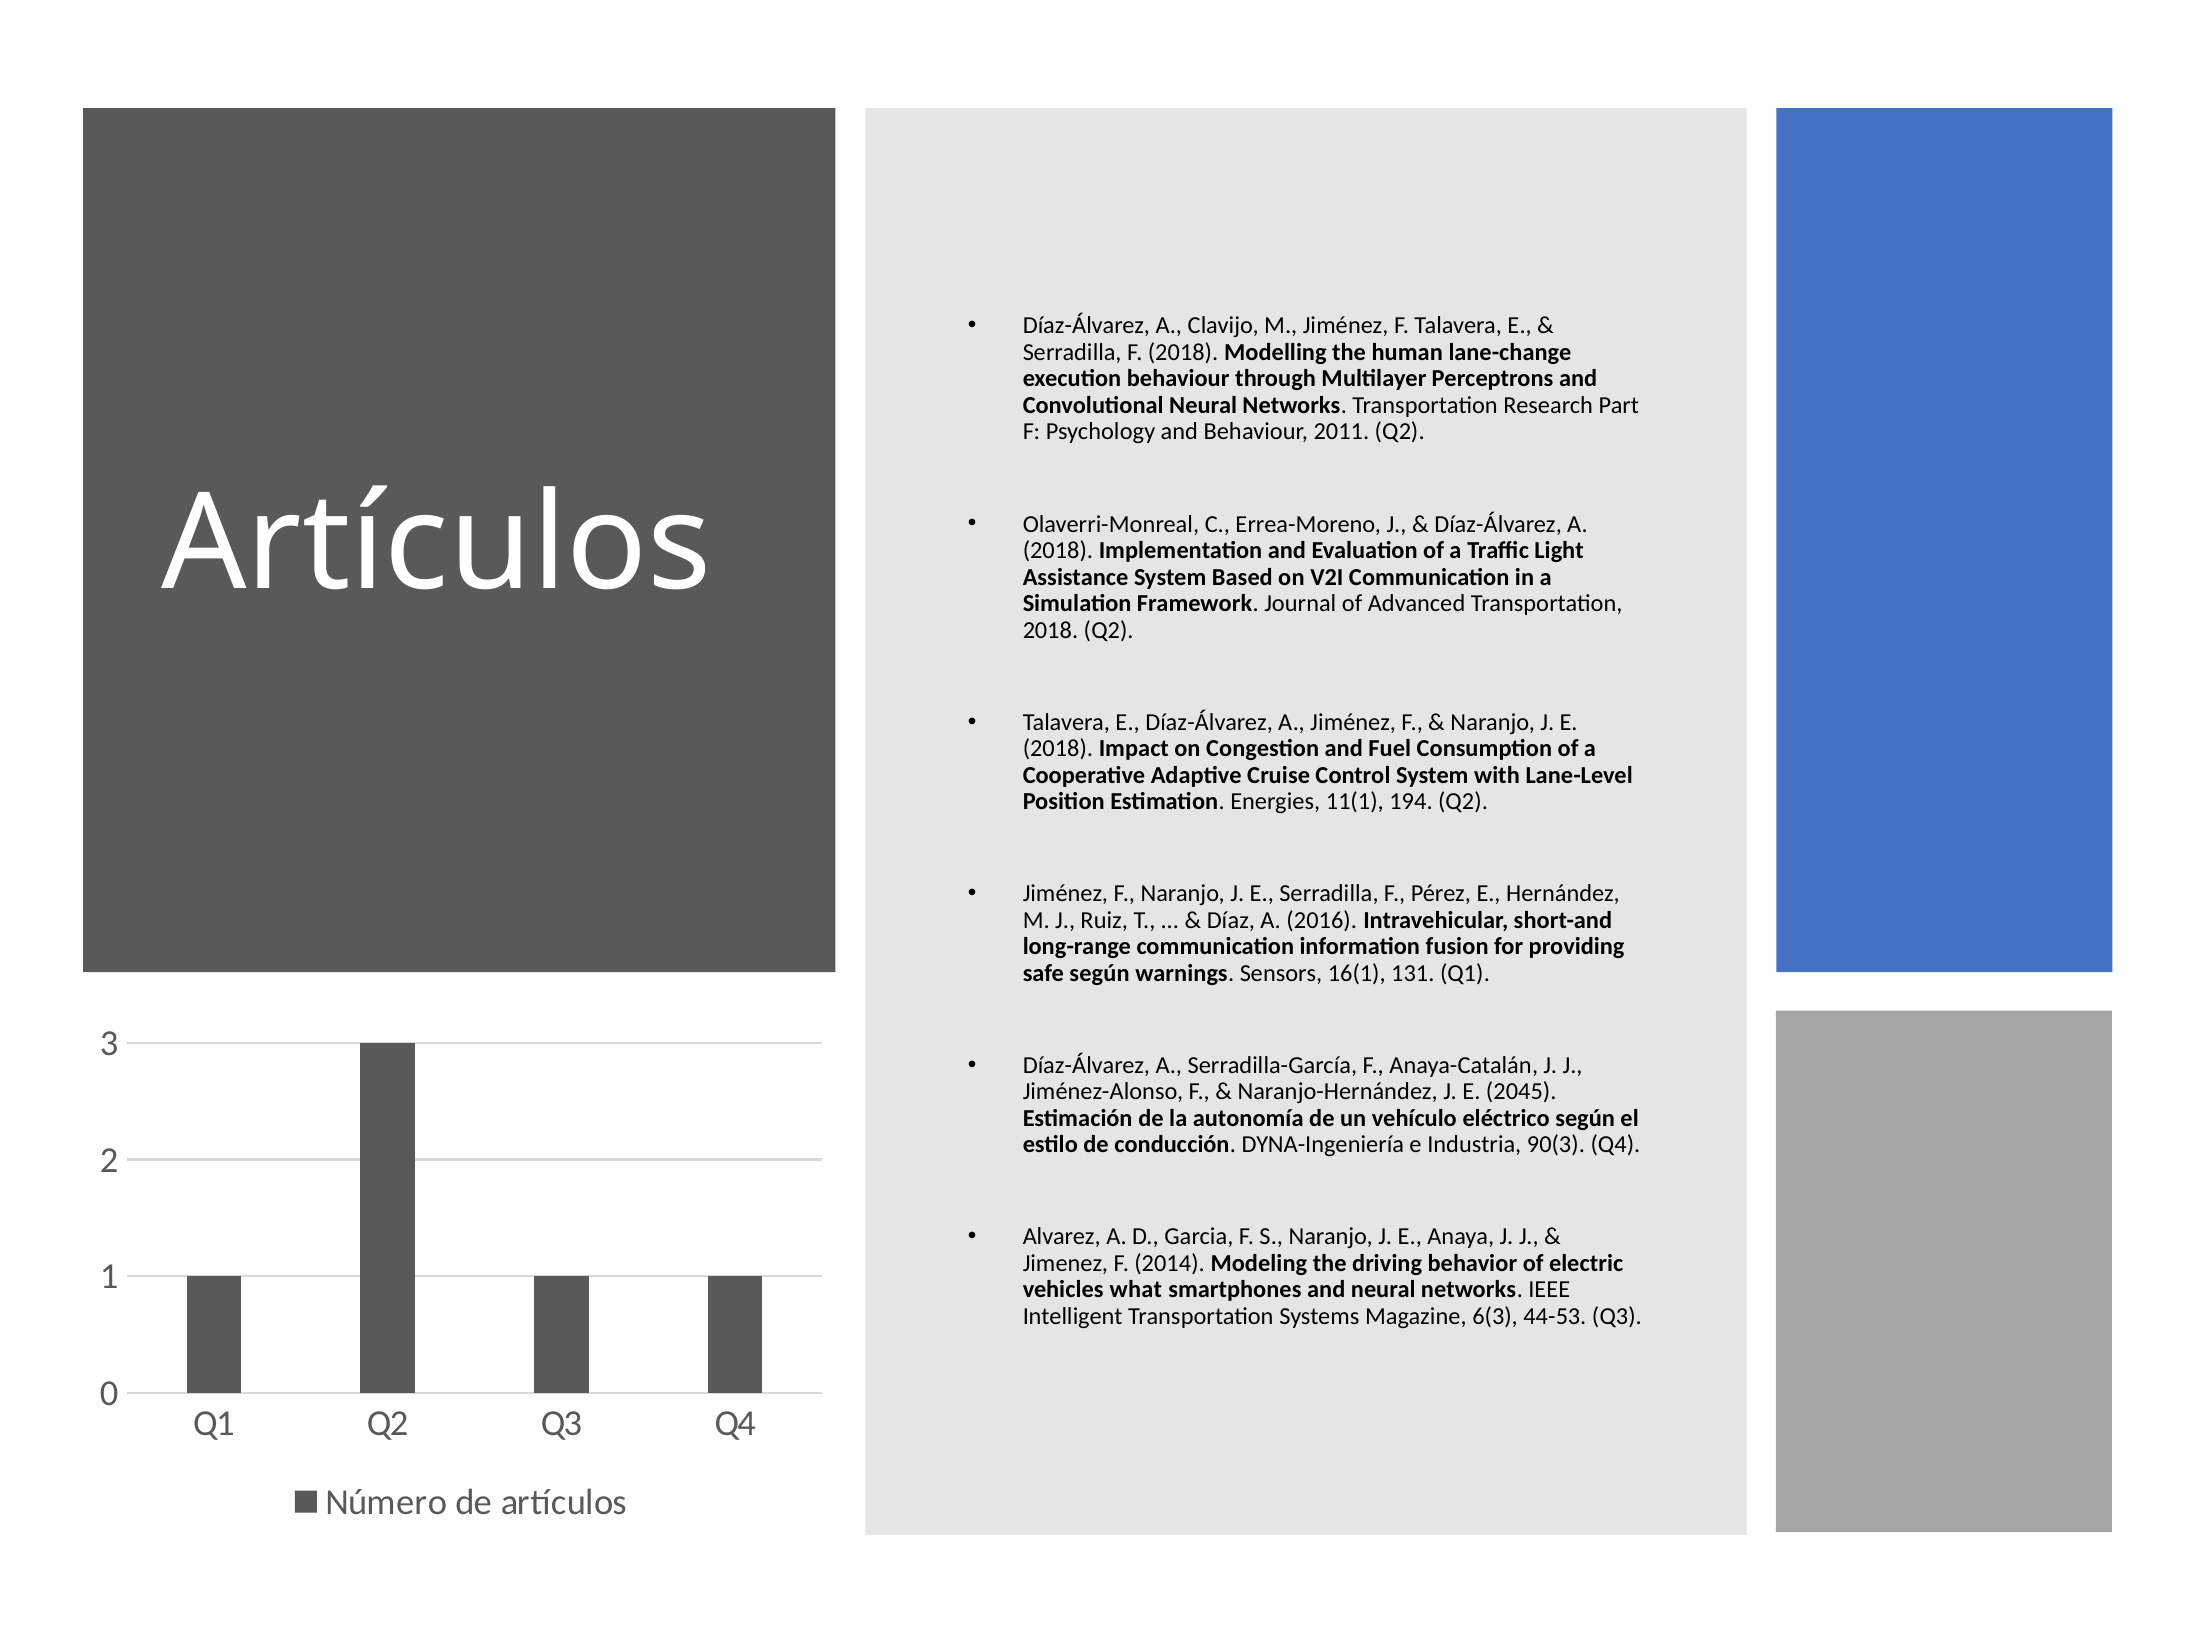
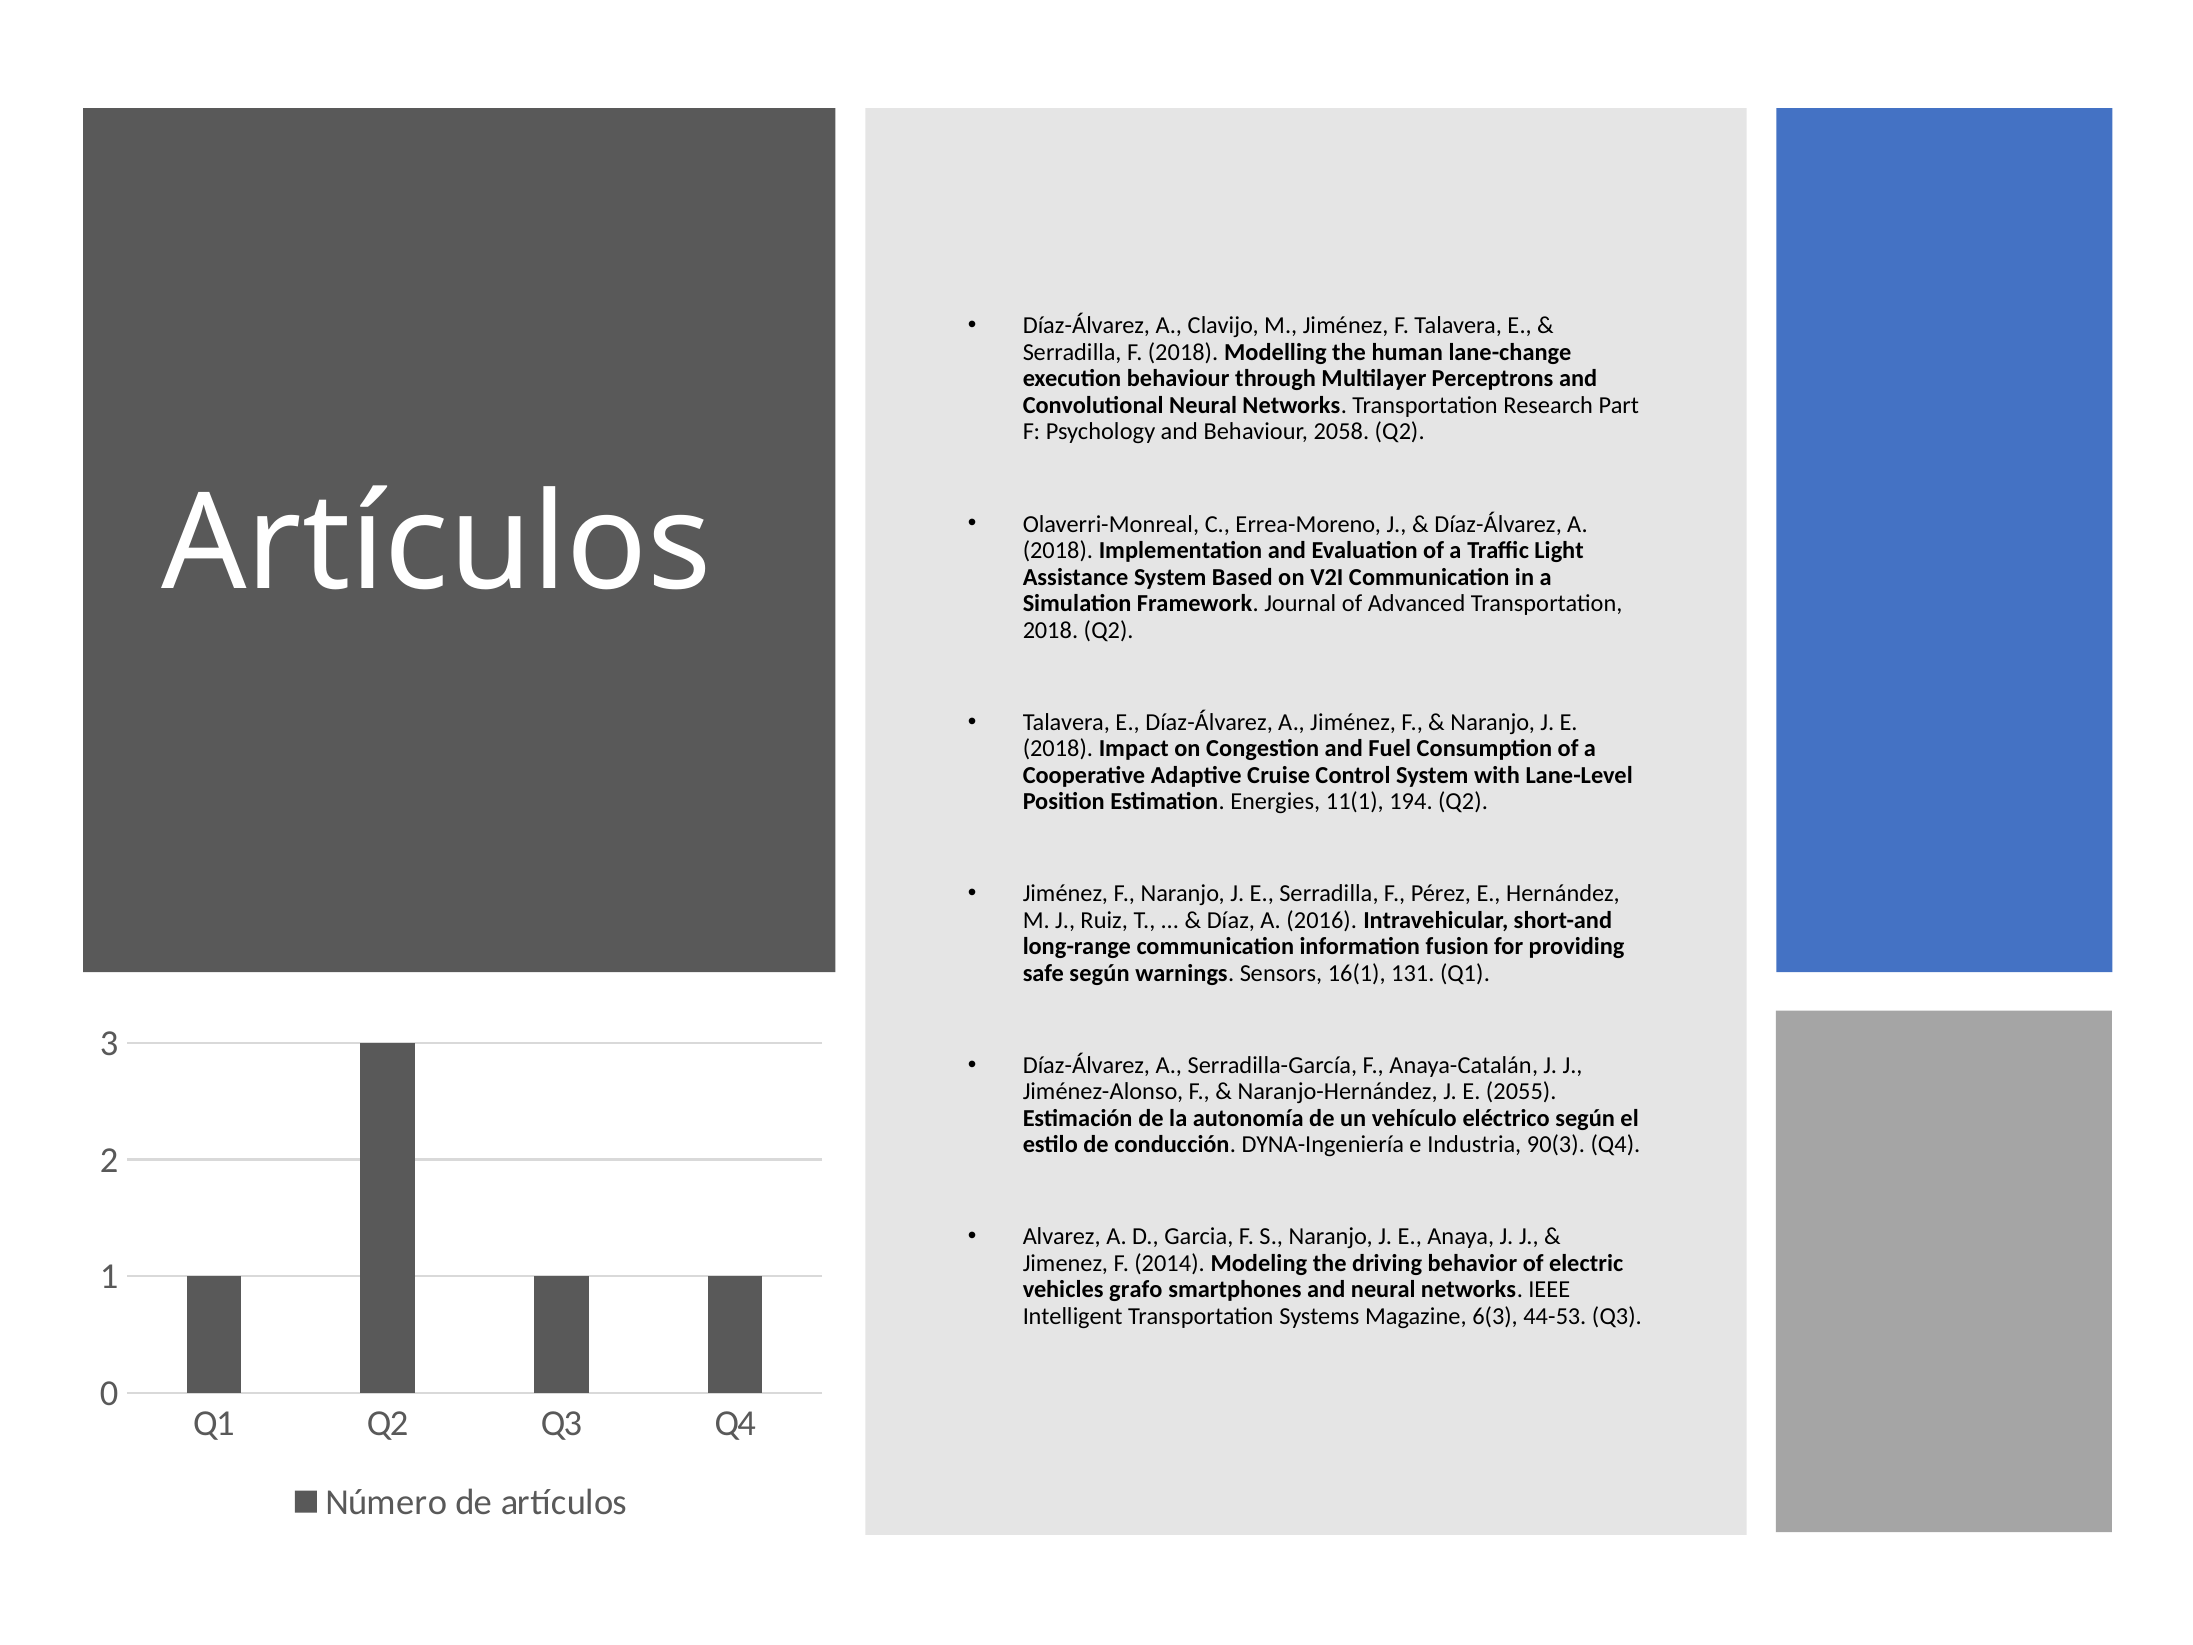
2011: 2011 -> 2058
2045: 2045 -> 2055
what: what -> grafo
